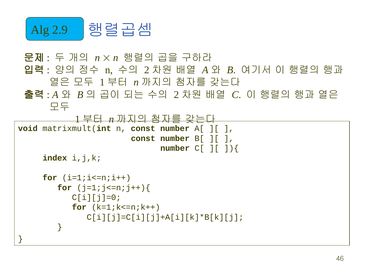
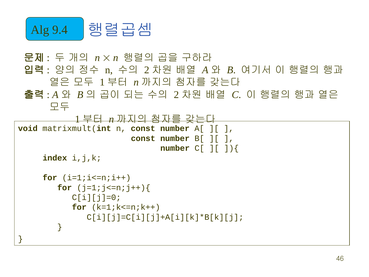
2.9: 2.9 -> 9.4
